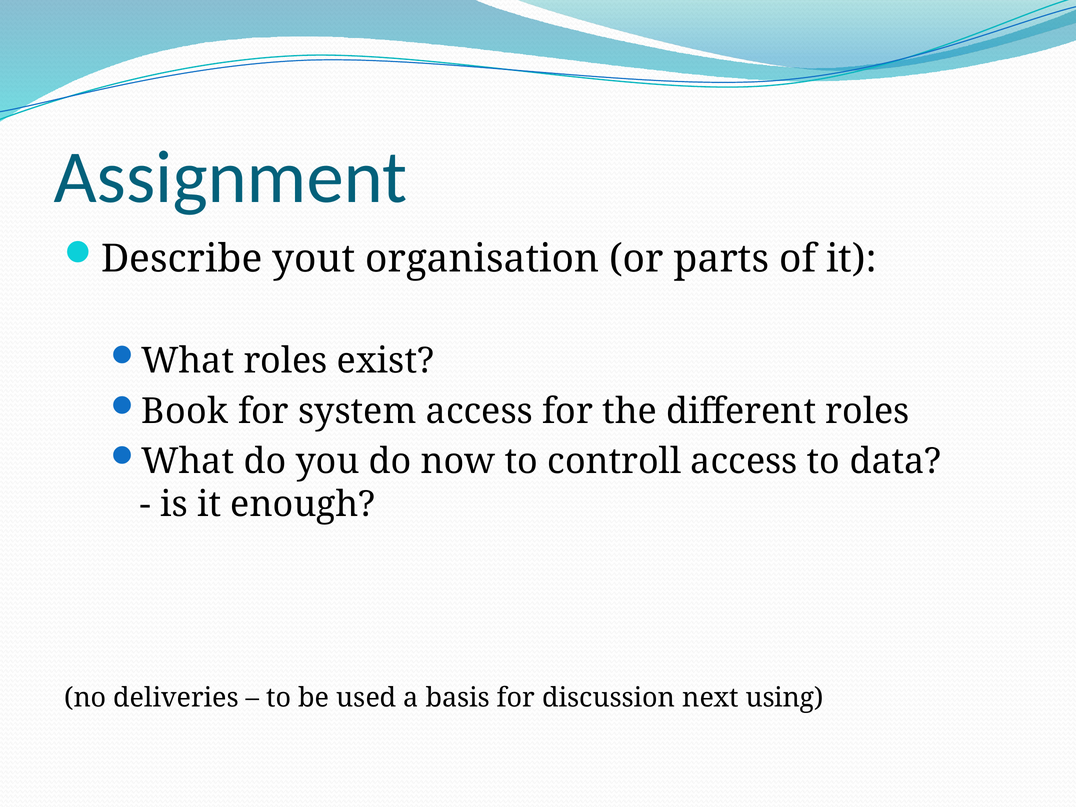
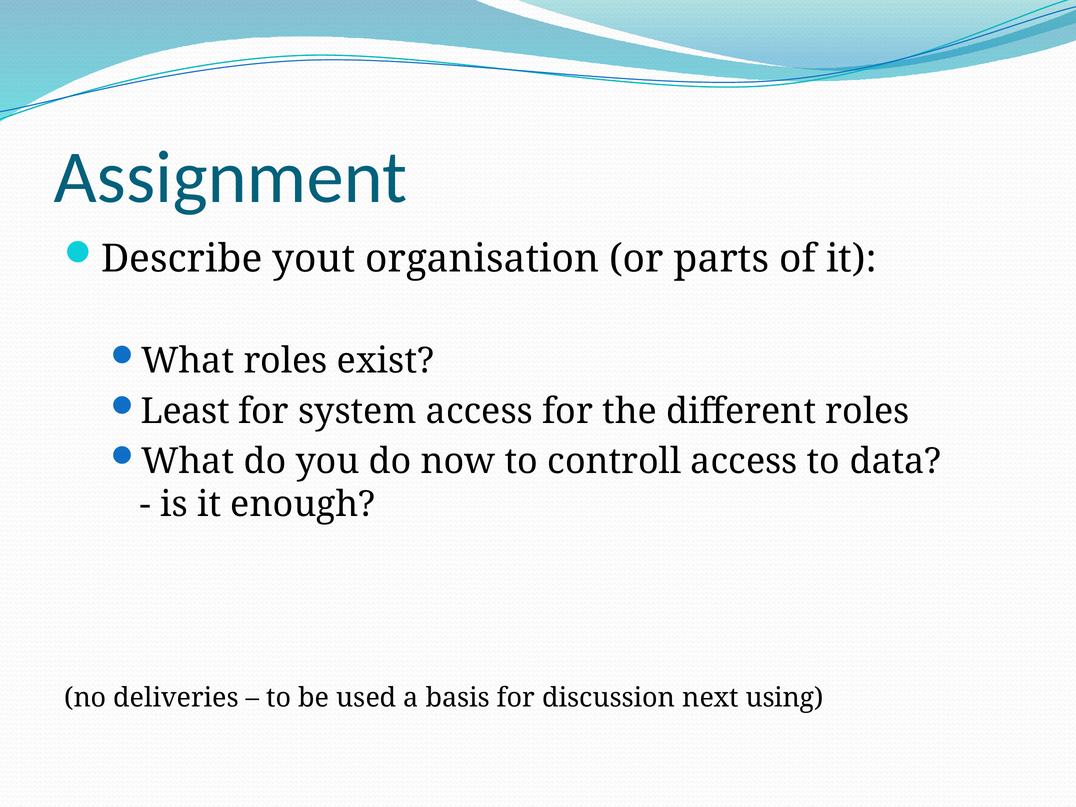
Book: Book -> Least
